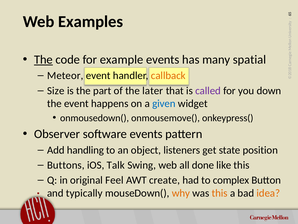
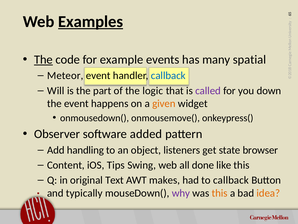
Examples underline: none -> present
callback at (168, 75) colour: orange -> blue
Size: Size -> Will
later: later -> logic
given colour: blue -> orange
software events: events -> added
position: position -> browser
Buttons: Buttons -> Content
Talk: Talk -> Tips
Feel: Feel -> Text
create: create -> makes
to complex: complex -> callback
why colour: orange -> purple
